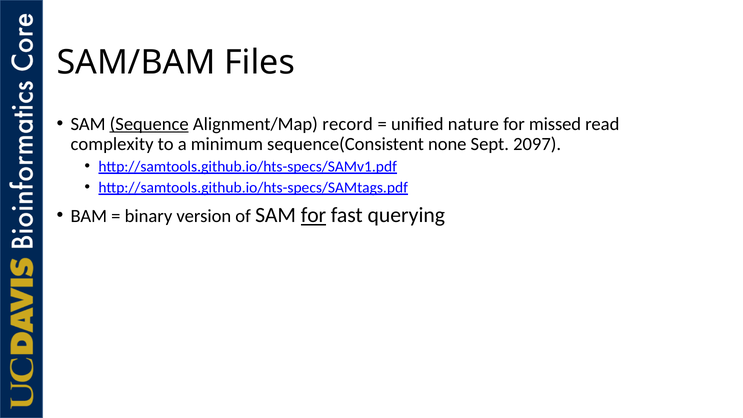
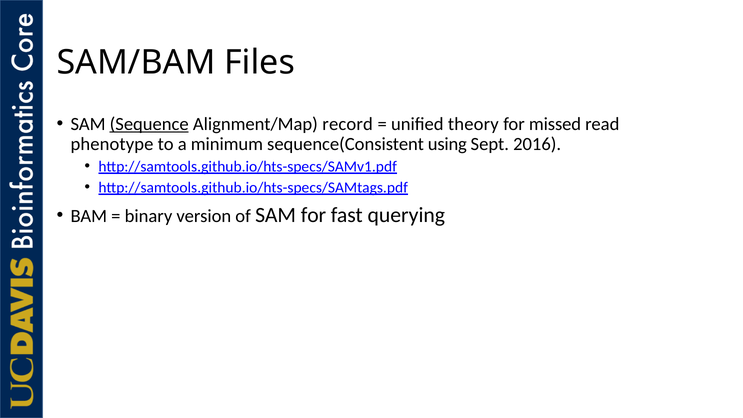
nature: nature -> theory
complexity: complexity -> phenotype
none: none -> using
2097: 2097 -> 2016
for at (313, 215) underline: present -> none
